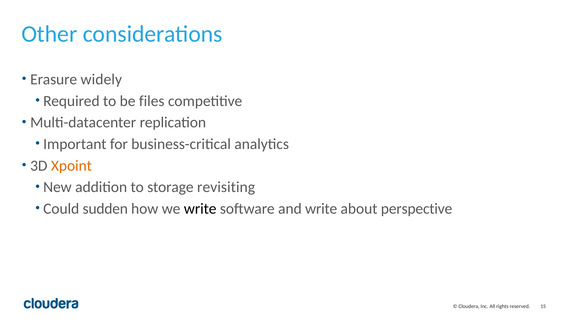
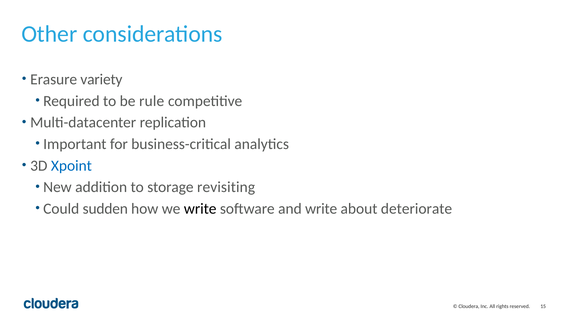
widely: widely -> variety
files: files -> rule
Xpoint colour: orange -> blue
perspective: perspective -> deteriorate
